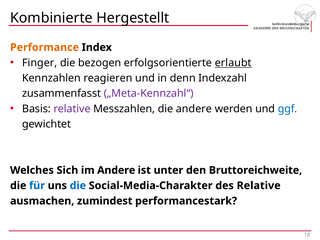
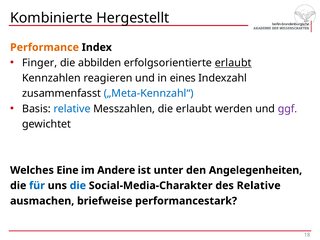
bezogen: bezogen -> abbilden
denn: denn -> eines
„Meta-Kennzahl“ colour: purple -> blue
relative at (72, 109) colour: purple -> blue
die andere: andere -> erlaubt
ggf colour: blue -> purple
Sich: Sich -> Eine
Bruttoreichweite: Bruttoreichweite -> Angelegenheiten
zumindest: zumindest -> briefweise
